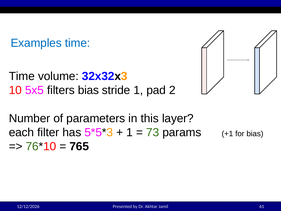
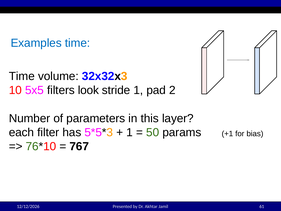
filters bias: bias -> look
73: 73 -> 50
765: 765 -> 767
